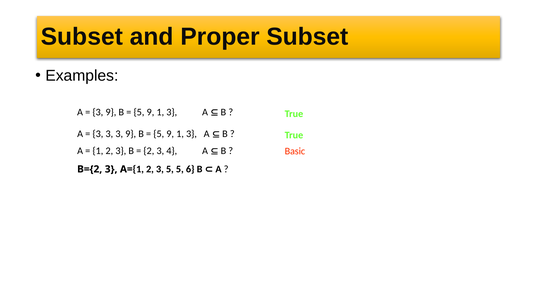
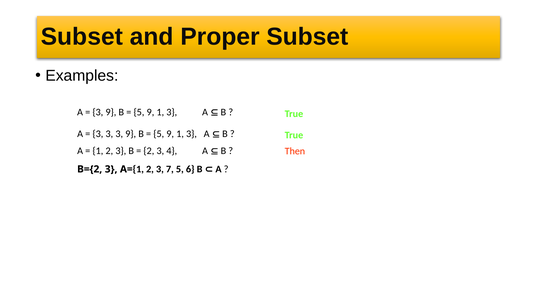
Basic: Basic -> Then
3 5: 5 -> 7
